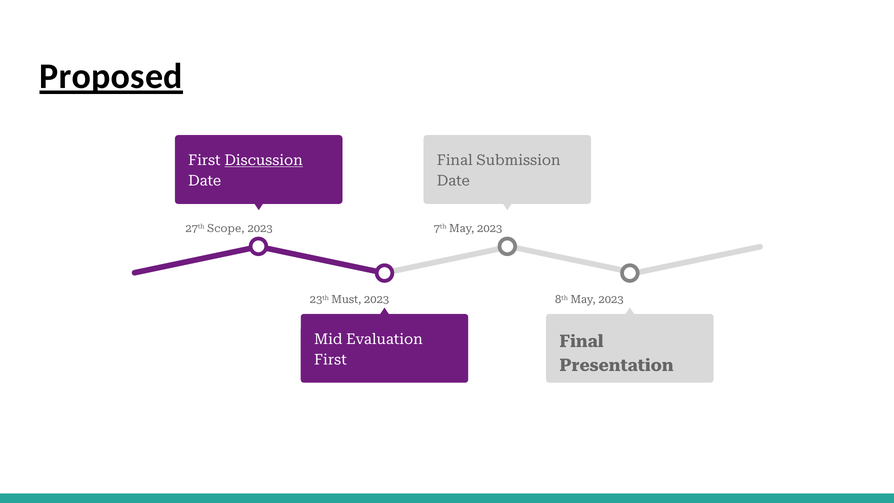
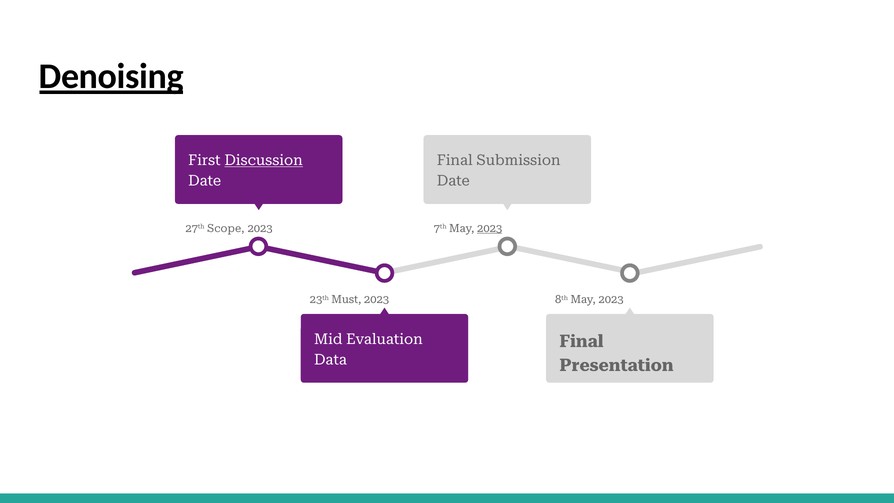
Proposed: Proposed -> Denoising
2023 at (490, 228) underline: none -> present
First at (330, 360): First -> Data
